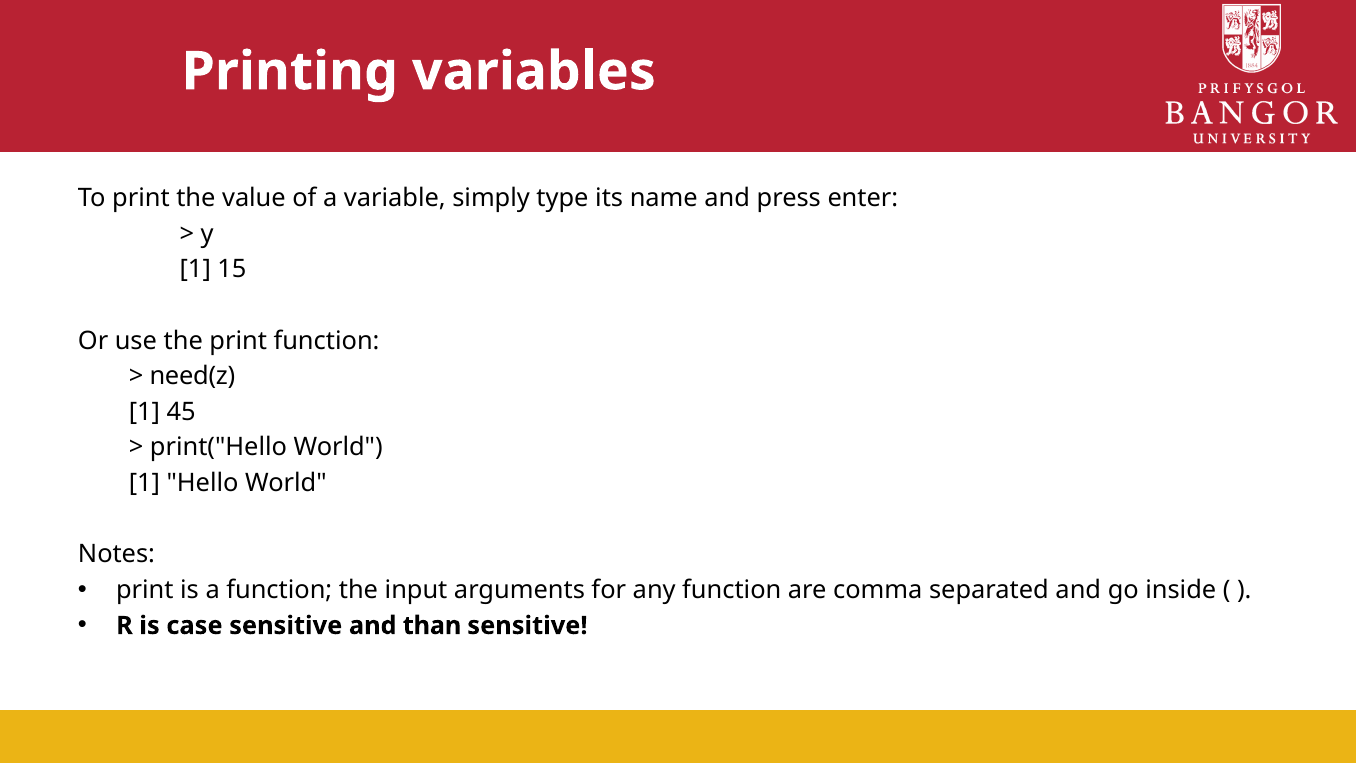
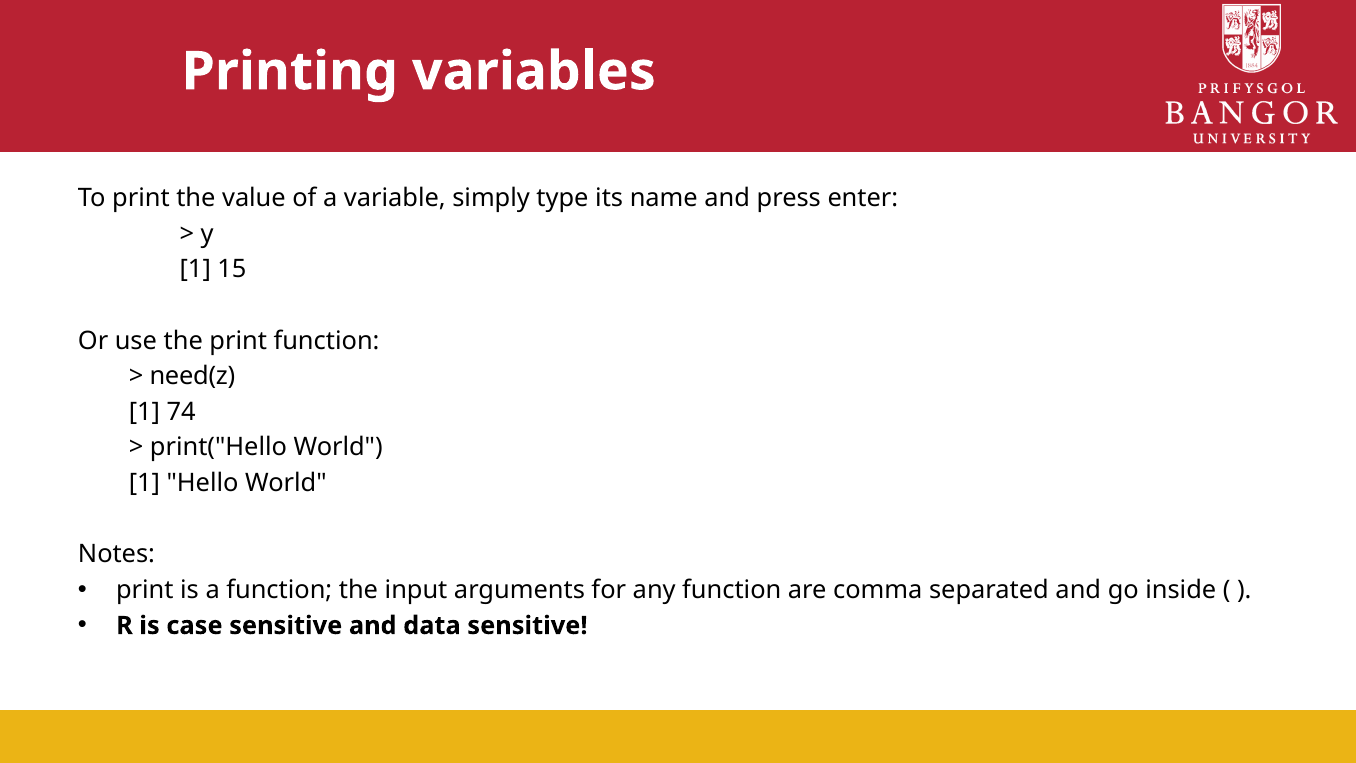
45: 45 -> 74
than: than -> data
